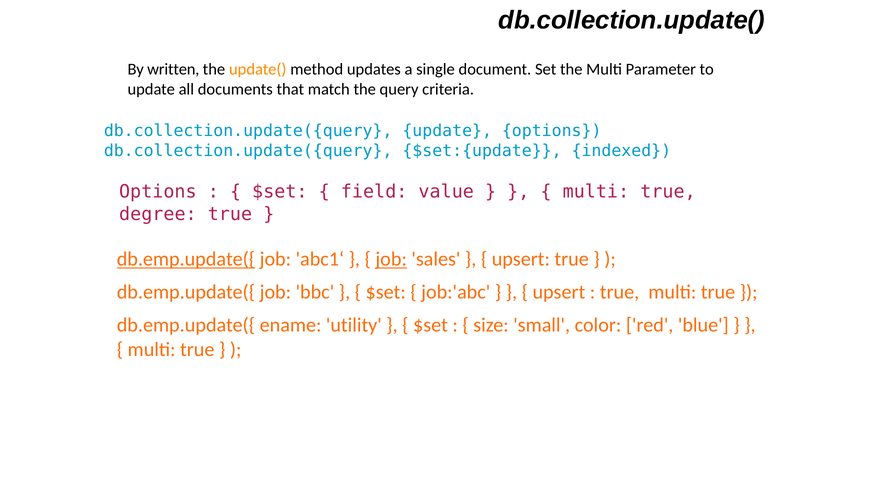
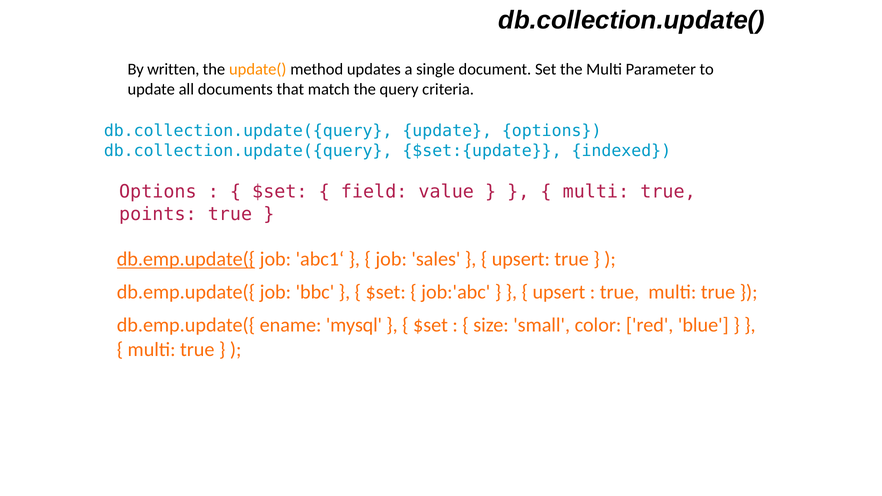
degree: degree -> points
job at (391, 259) underline: present -> none
utility: utility -> mysql
